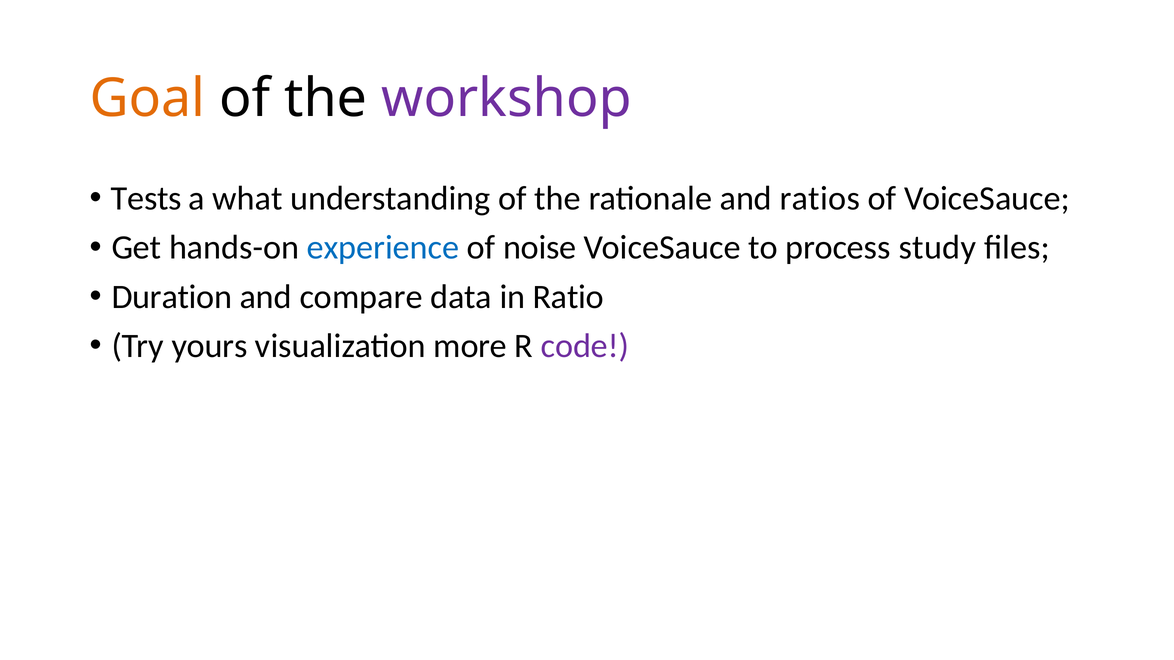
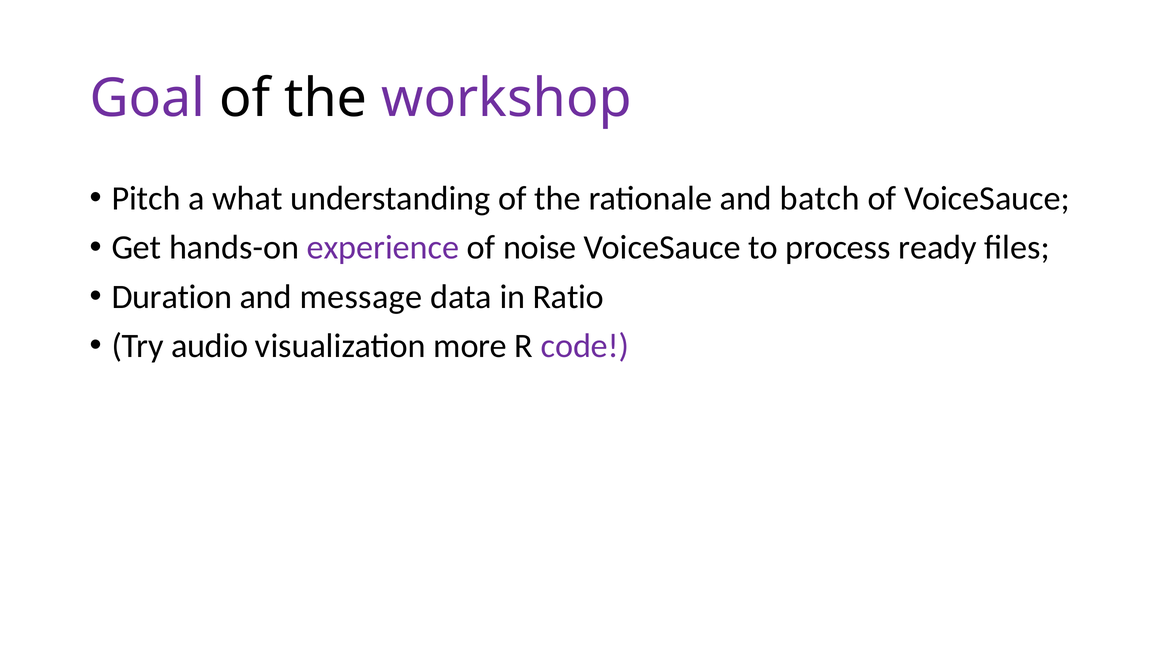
Goal colour: orange -> purple
Tests: Tests -> Pitch
ratios: ratios -> batch
experience colour: blue -> purple
study: study -> ready
compare: compare -> message
yours: yours -> audio
